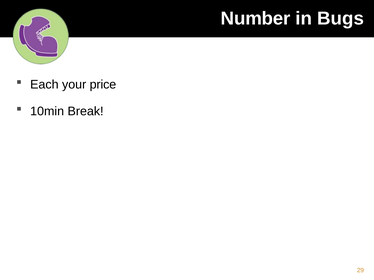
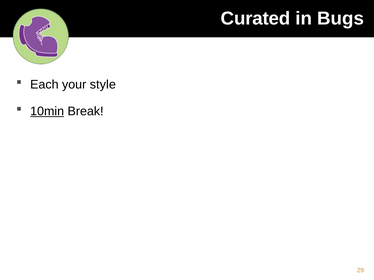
Number: Number -> Curated
price: price -> style
10min underline: none -> present
